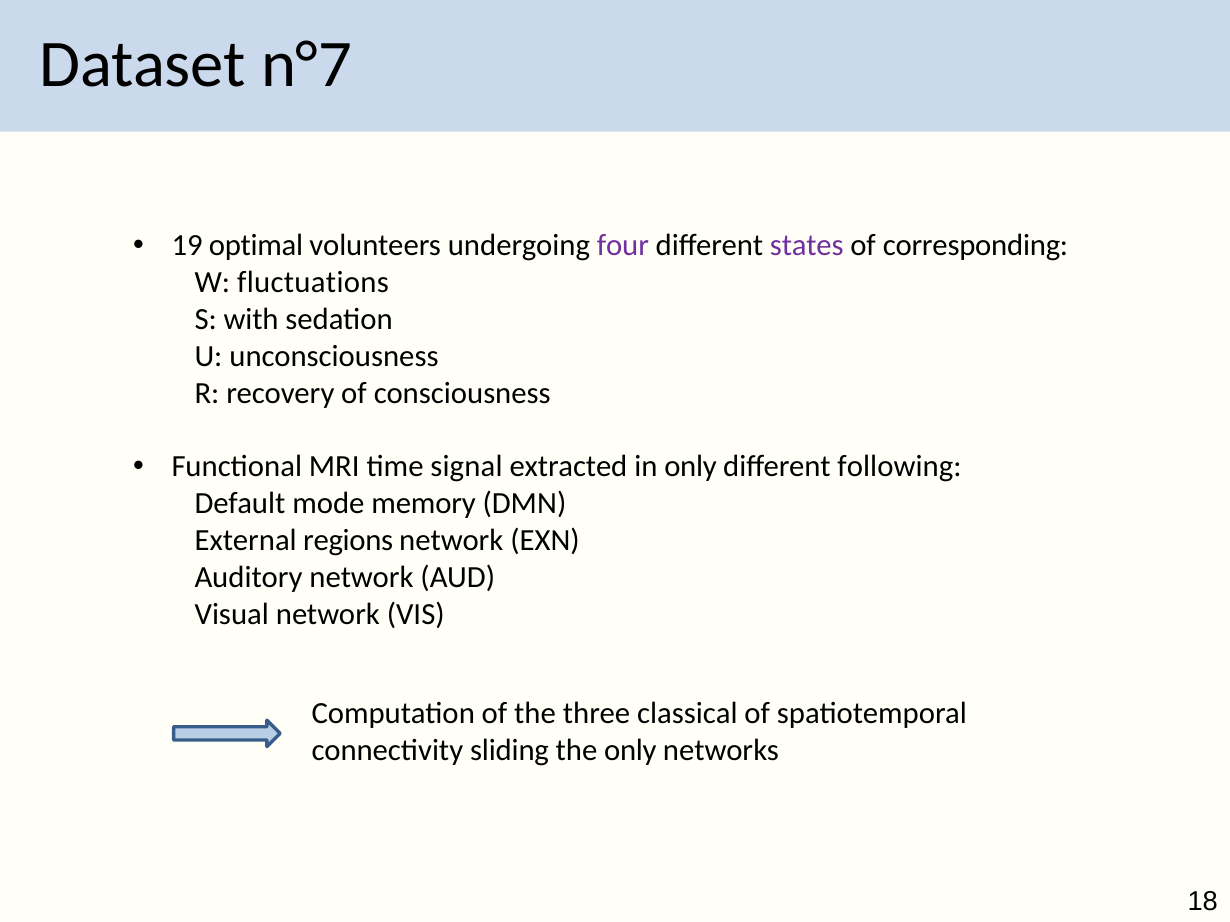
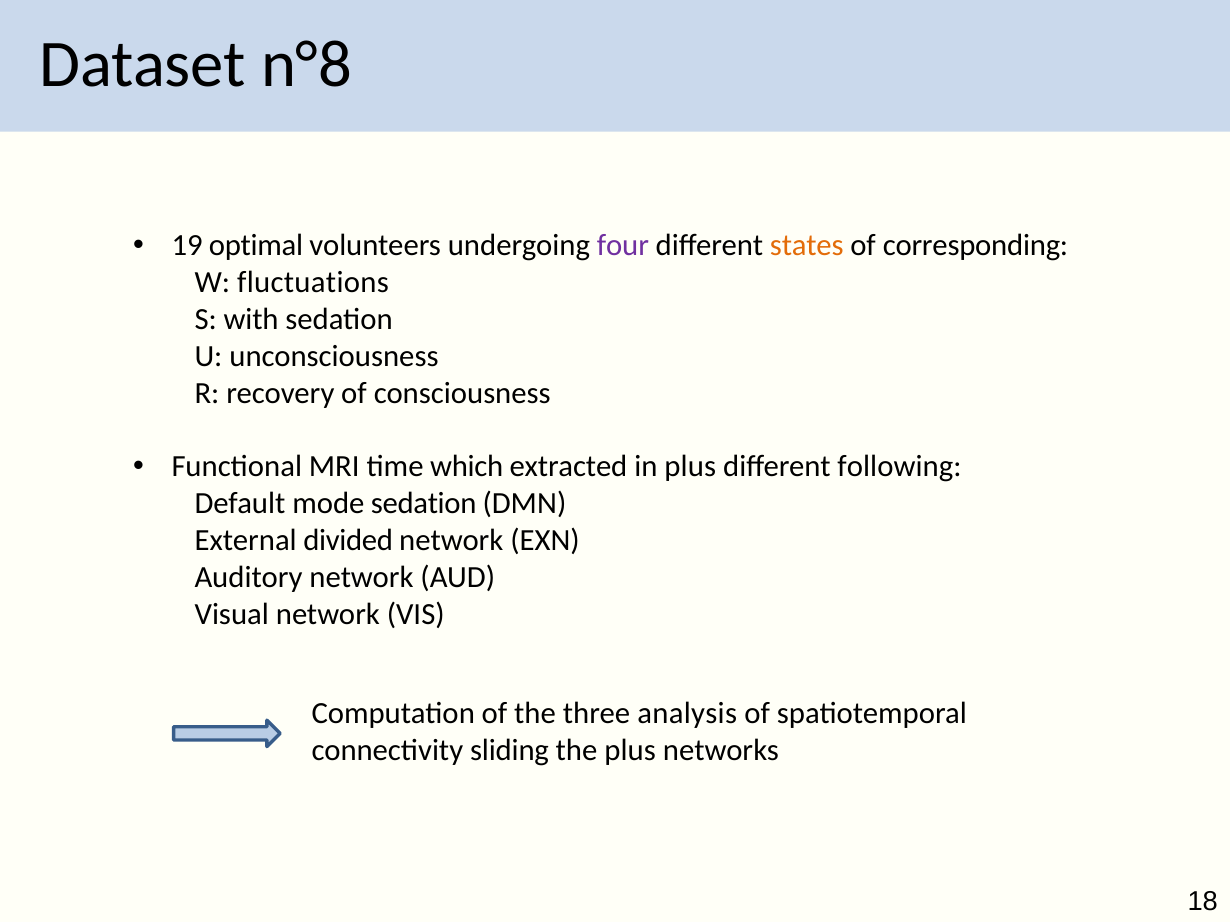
n°7: n°7 -> n°8
states colour: purple -> orange
signal: signal -> which
in only: only -> plus
mode memory: memory -> sedation
regions: regions -> divided
classical: classical -> analysis
the only: only -> plus
